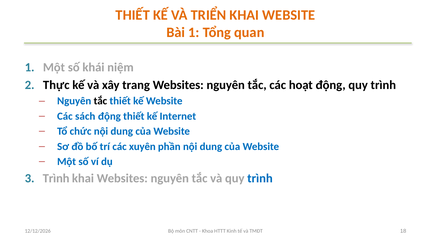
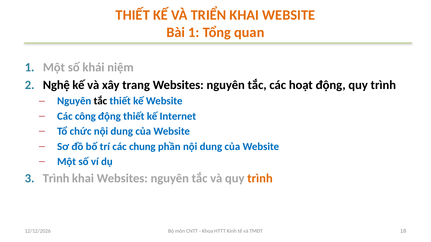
Thực: Thực -> Nghệ
sách: sách -> công
xuyên: xuyên -> chung
trình at (260, 179) colour: blue -> orange
